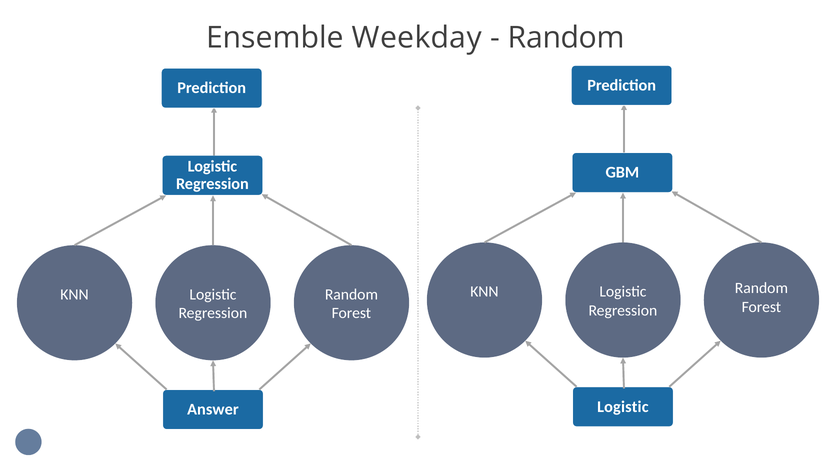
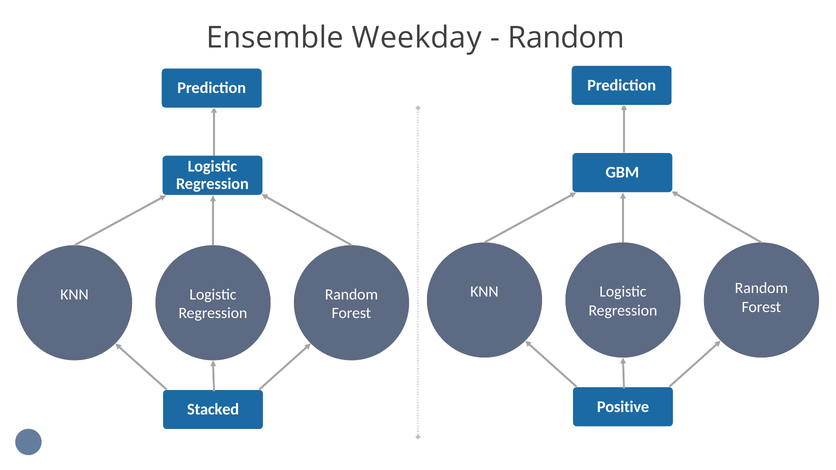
Logistic at (623, 407): Logistic -> Positive
Answer: Answer -> Stacked
